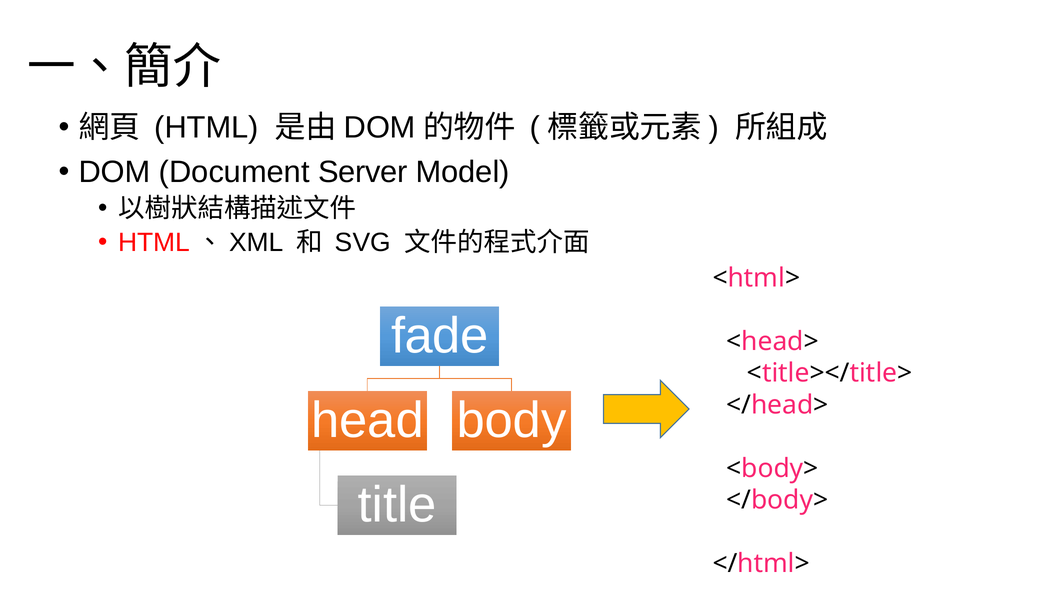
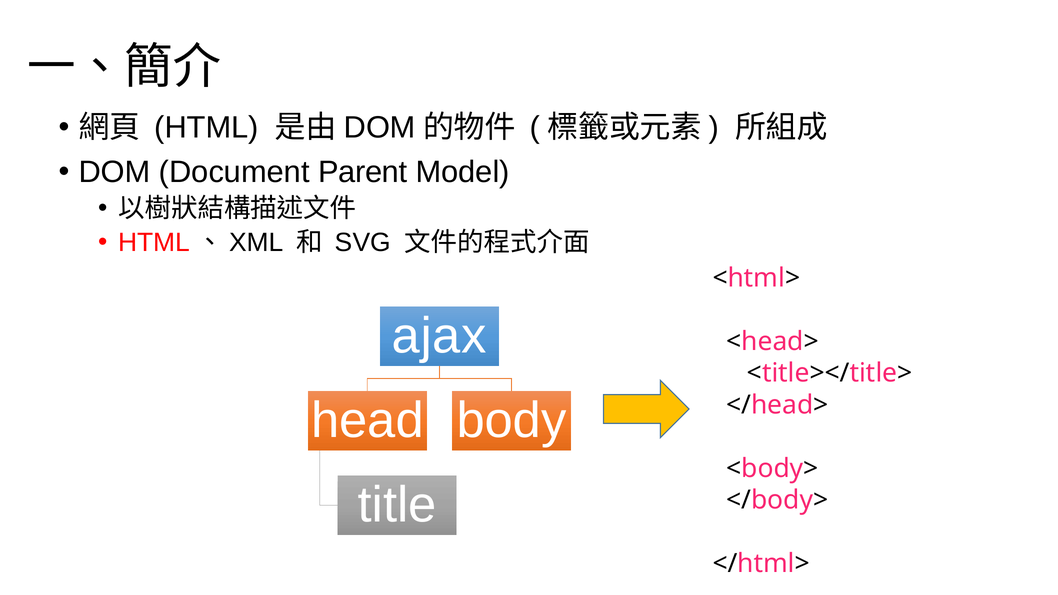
Server: Server -> Parent
fade: fade -> ajax
